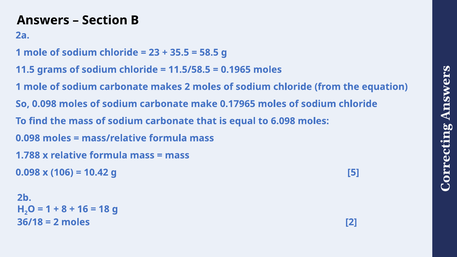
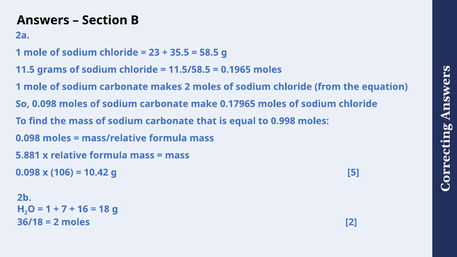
6.098: 6.098 -> 0.998
1.788: 1.788 -> 5.881
8: 8 -> 7
